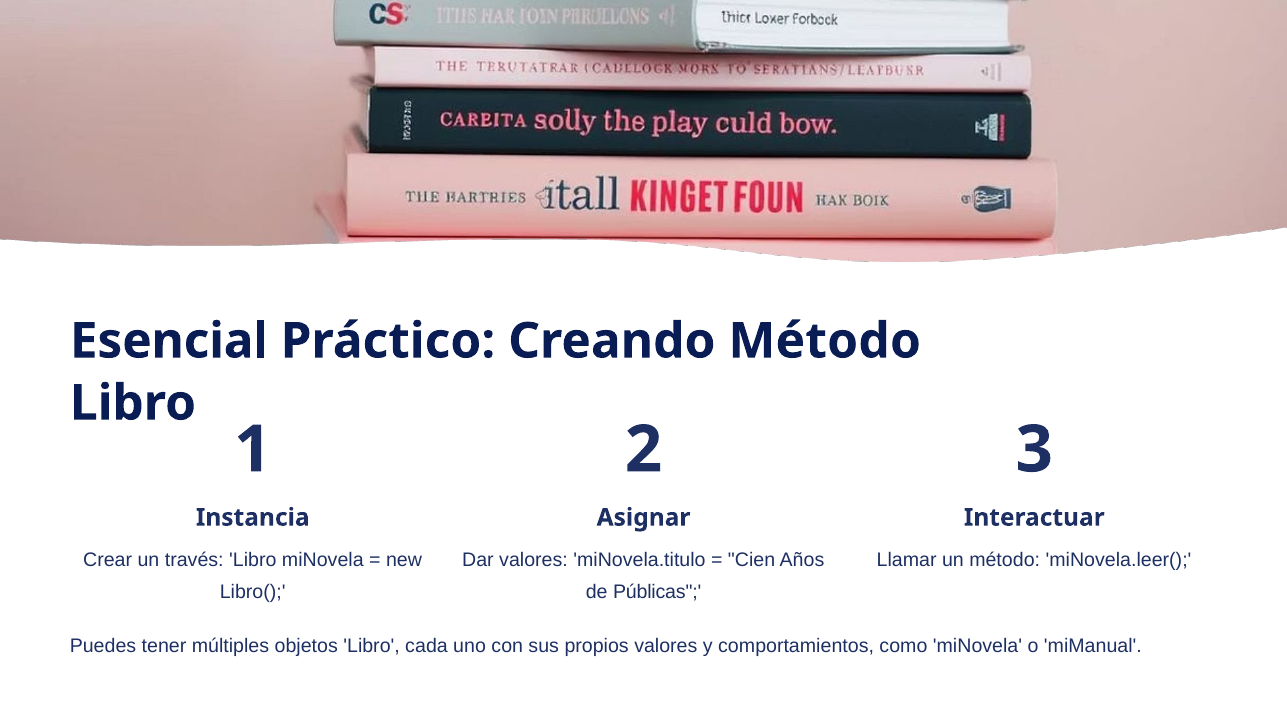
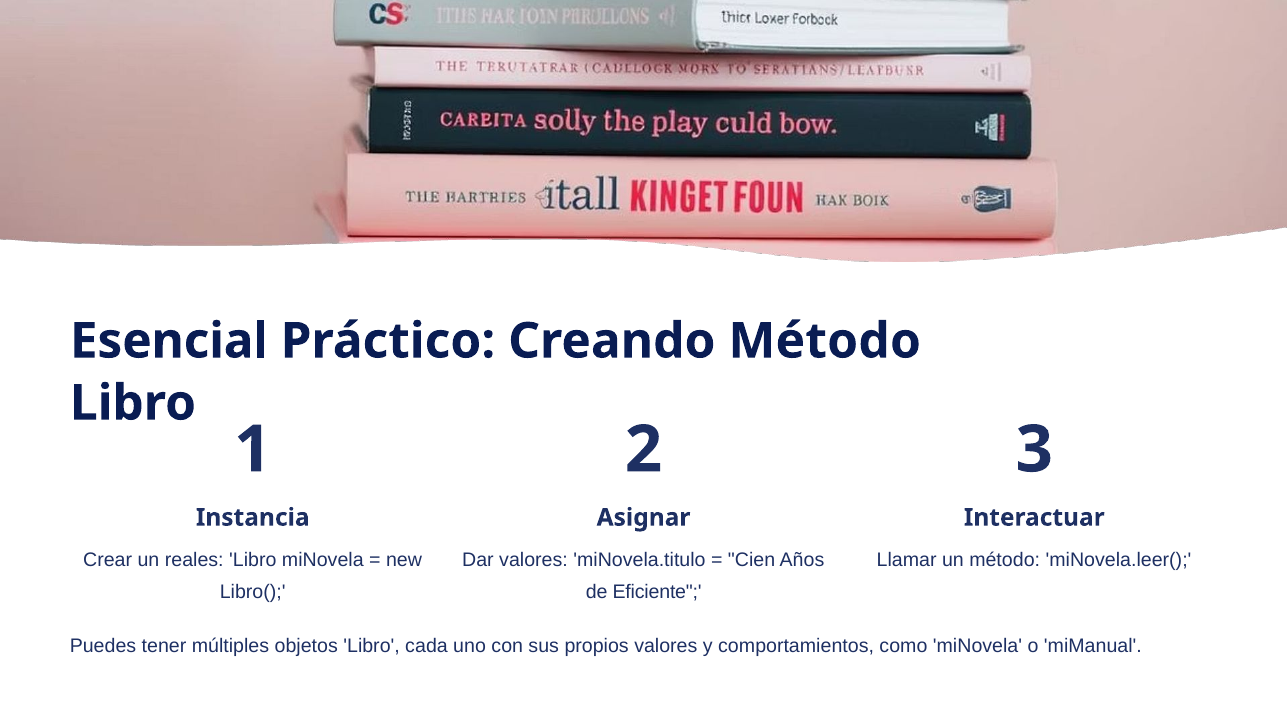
través: través -> reales
Públicas: Públicas -> Eficiente
